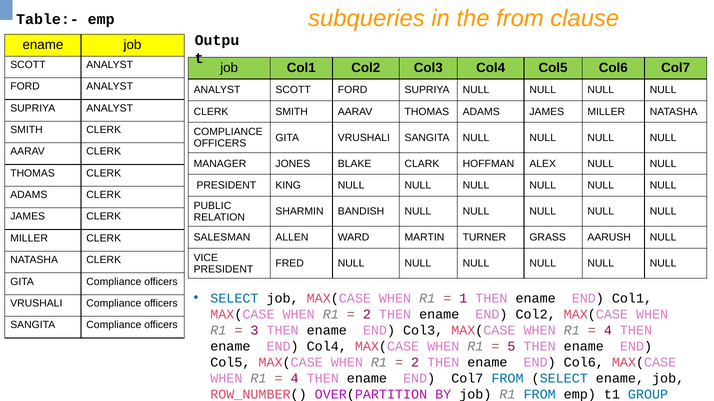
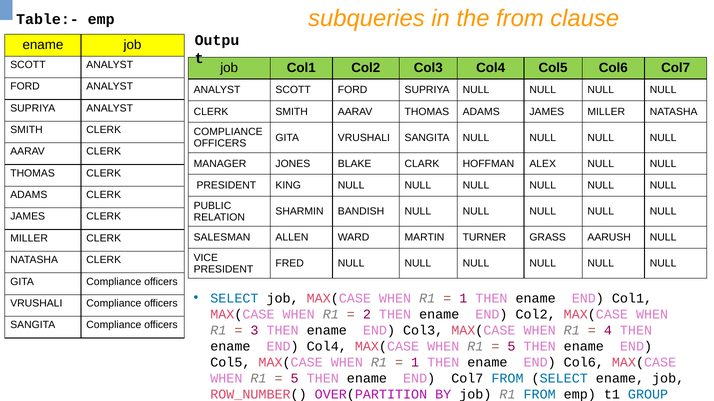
2 at (415, 363): 2 -> 1
4 at (295, 379): 4 -> 5
